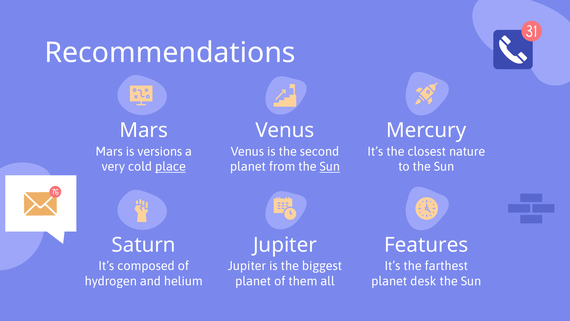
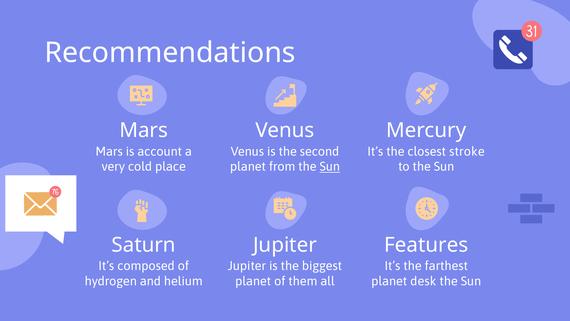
versions: versions -> account
nature: nature -> stroke
place underline: present -> none
